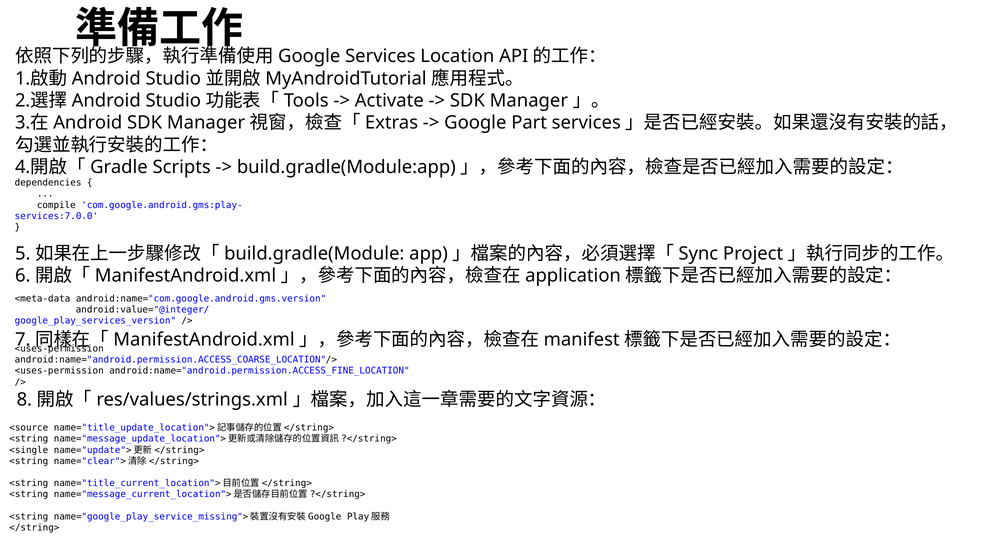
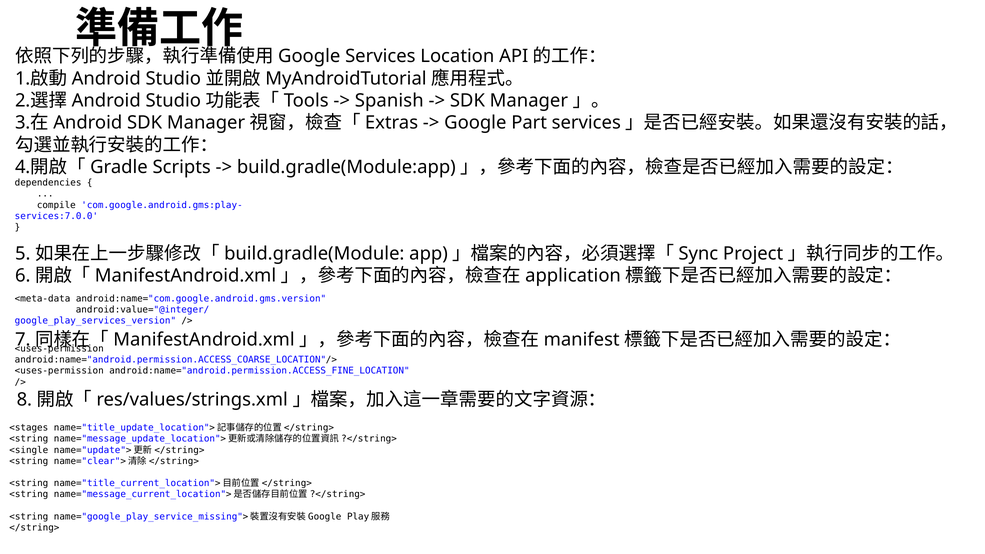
Activate: Activate -> Spanish
<source: <source -> <stages
